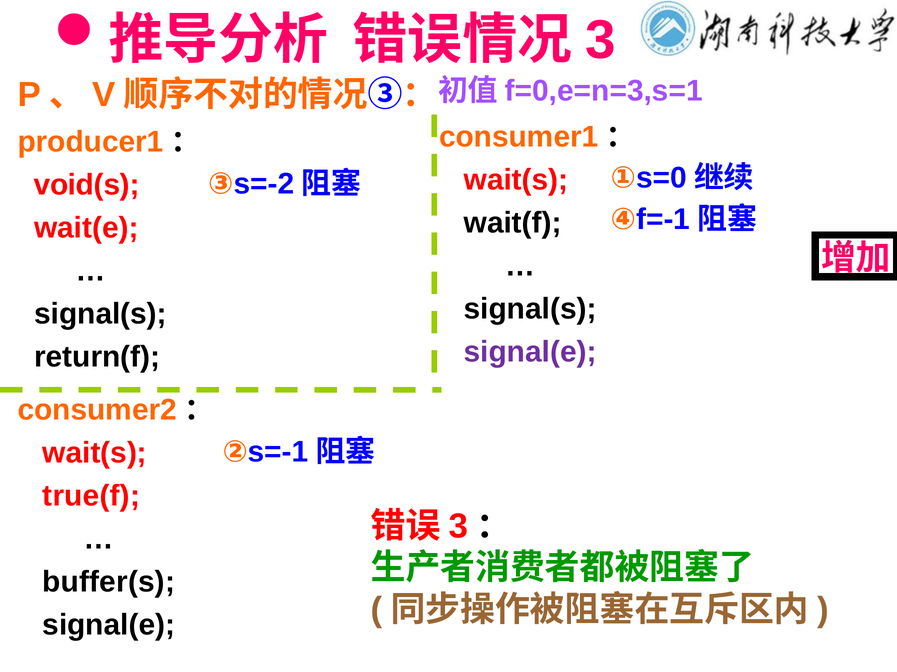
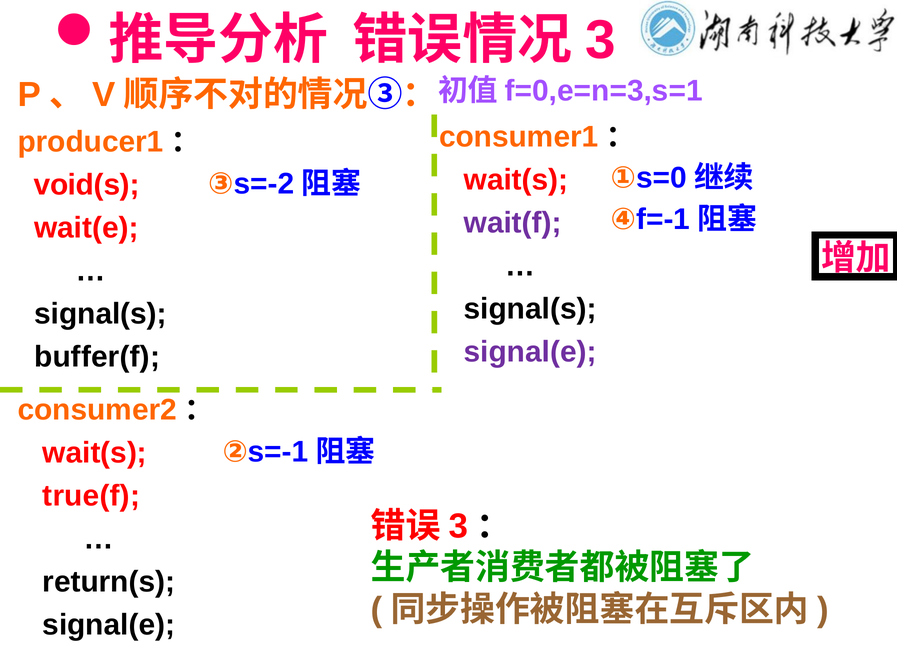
wait(f colour: black -> purple
return(f: return(f -> buffer(f
buffer(s: buffer(s -> return(s
